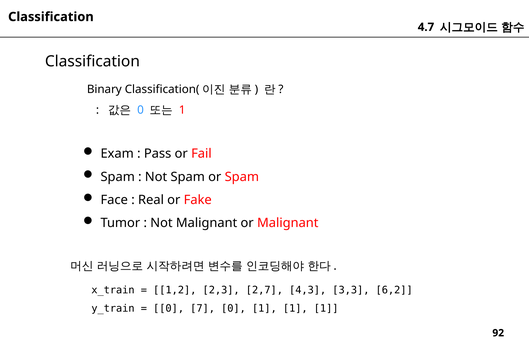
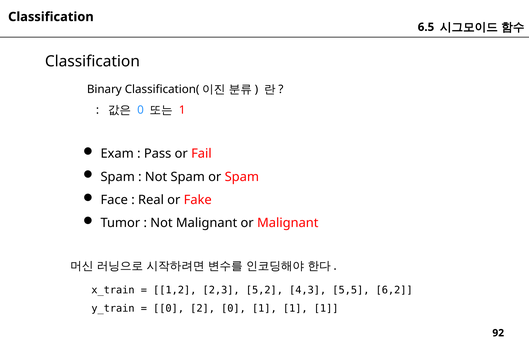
4.7: 4.7 -> 6.5
2,7: 2,7 -> 5,2
3,3: 3,3 -> 5,5
7: 7 -> 2
